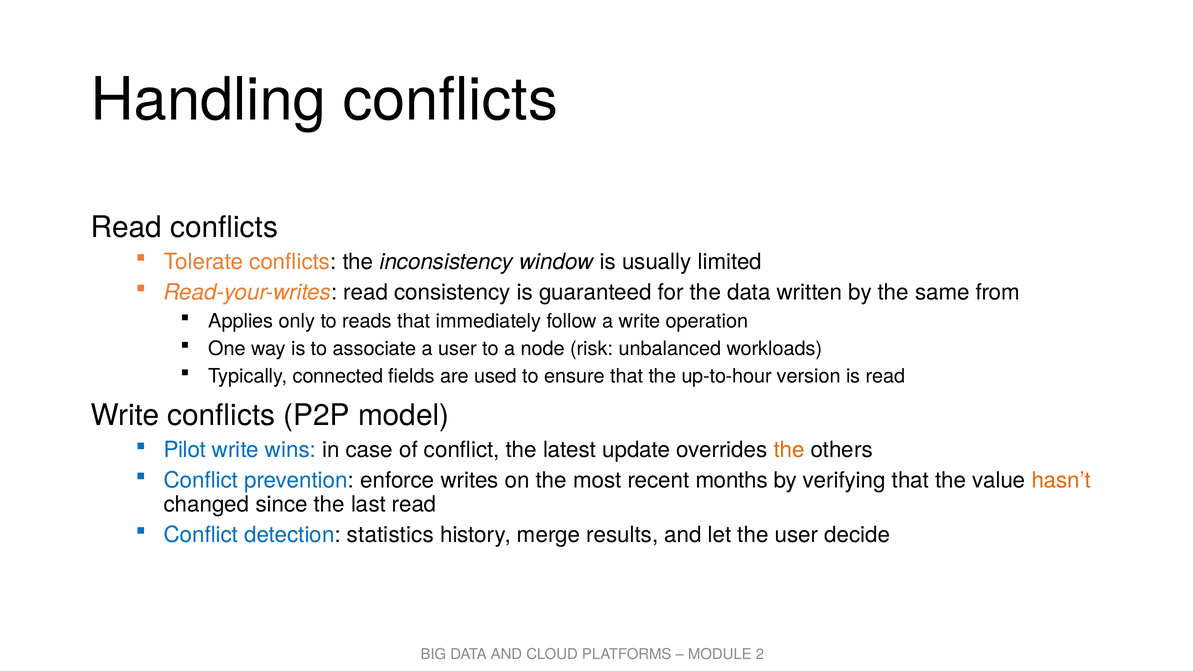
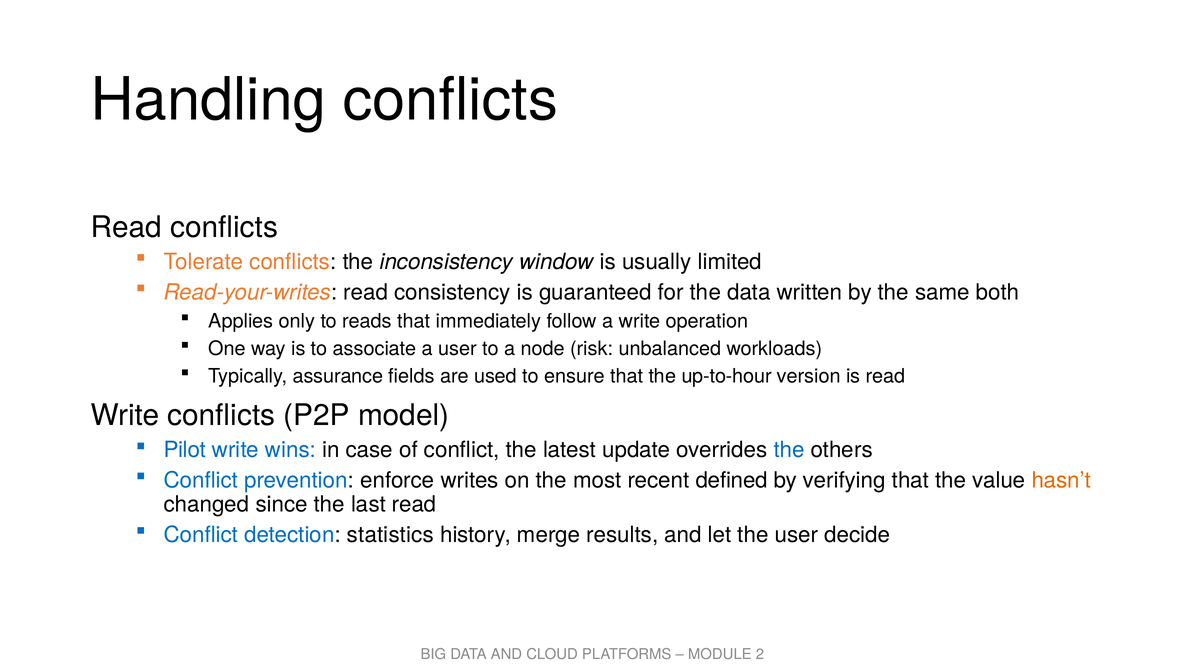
from: from -> both
connected: connected -> assurance
the at (789, 450) colour: orange -> blue
months: months -> defined
